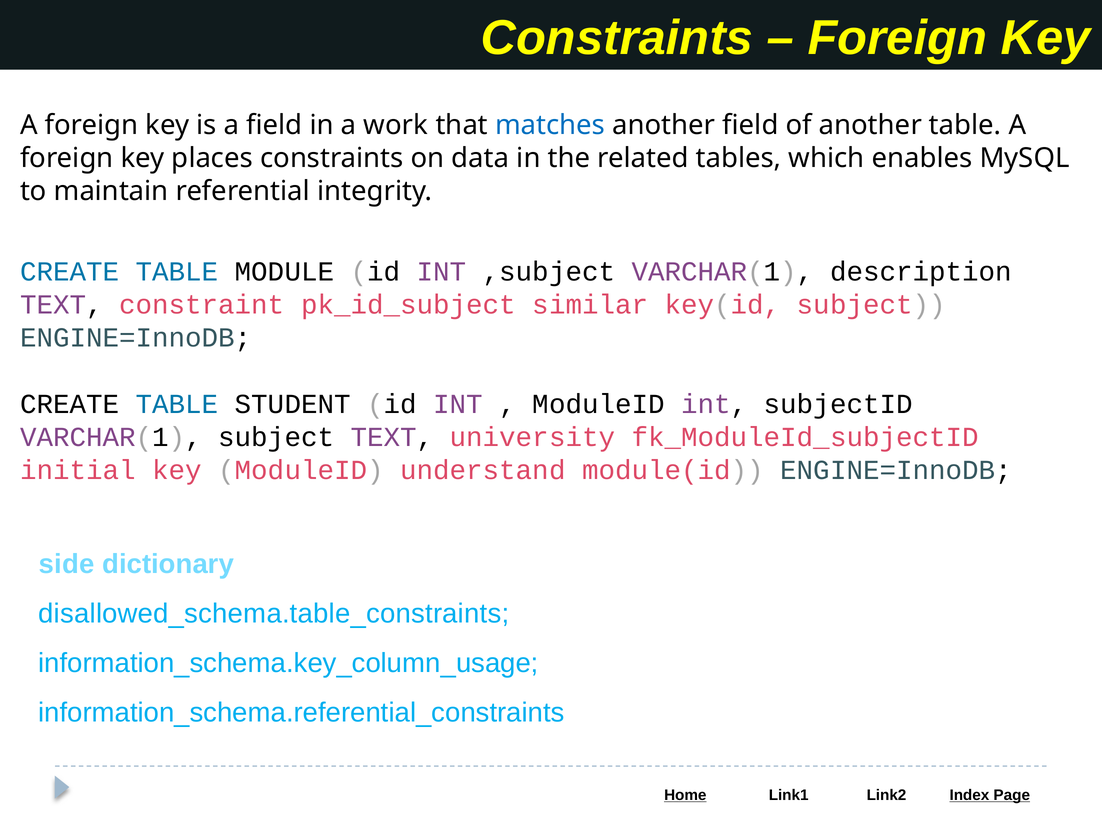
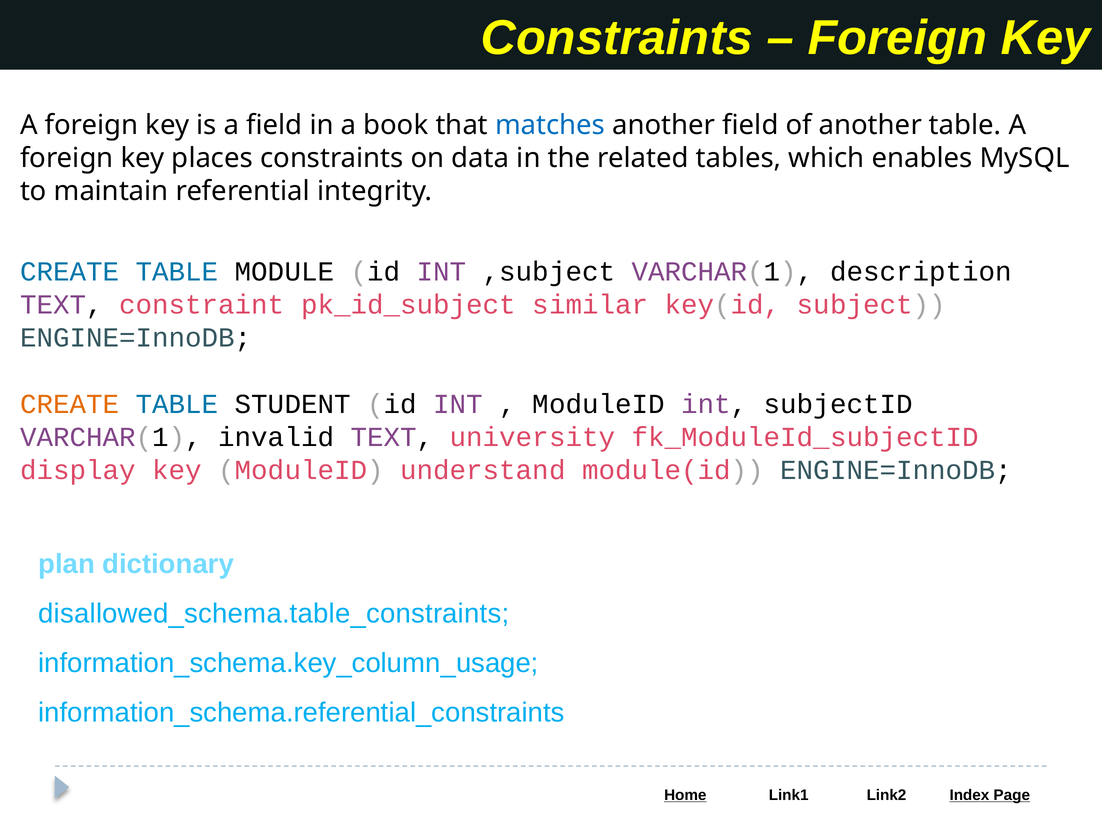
work: work -> book
CREATE at (70, 404) colour: black -> orange
VARCHAR(1 subject: subject -> invalid
initial: initial -> display
side: side -> plan
